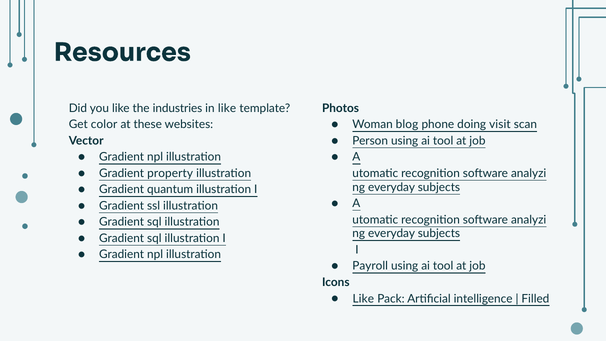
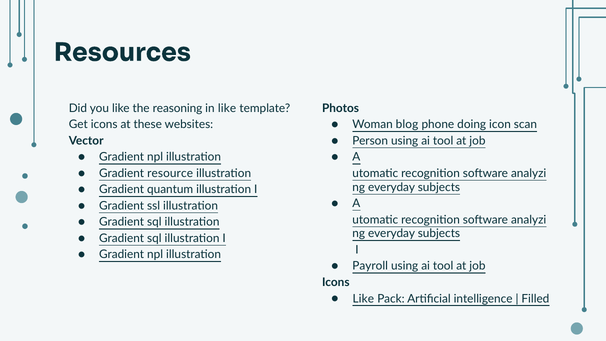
industries: industries -> reasoning
visit: visit -> icon
Get color: color -> icons
property: property -> resource
